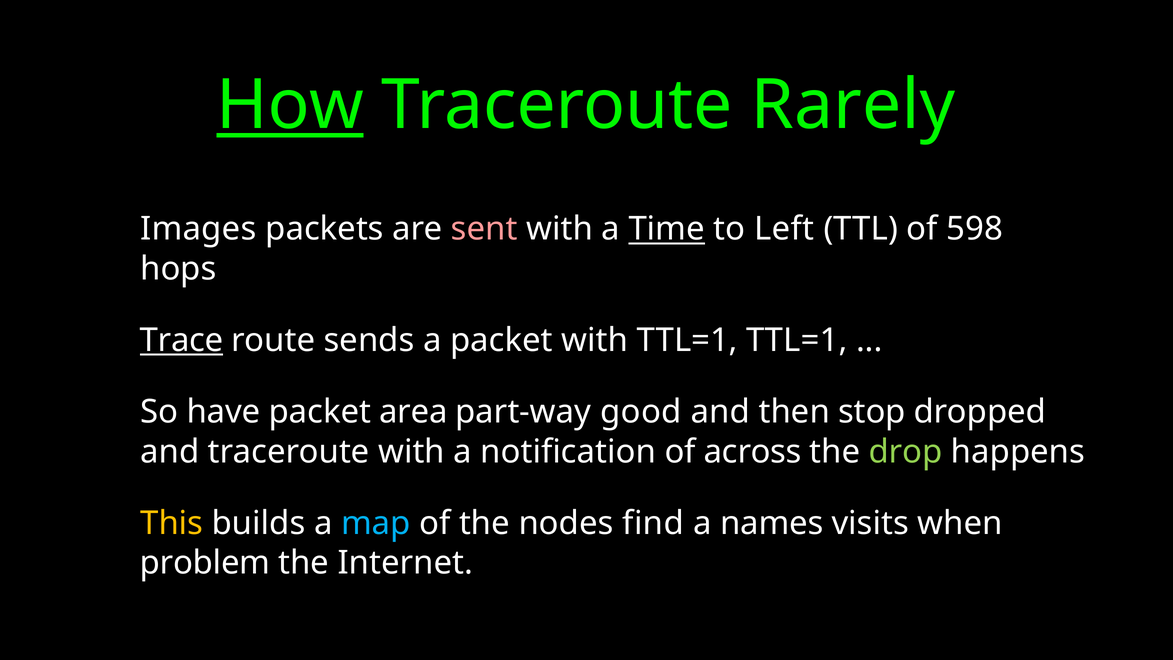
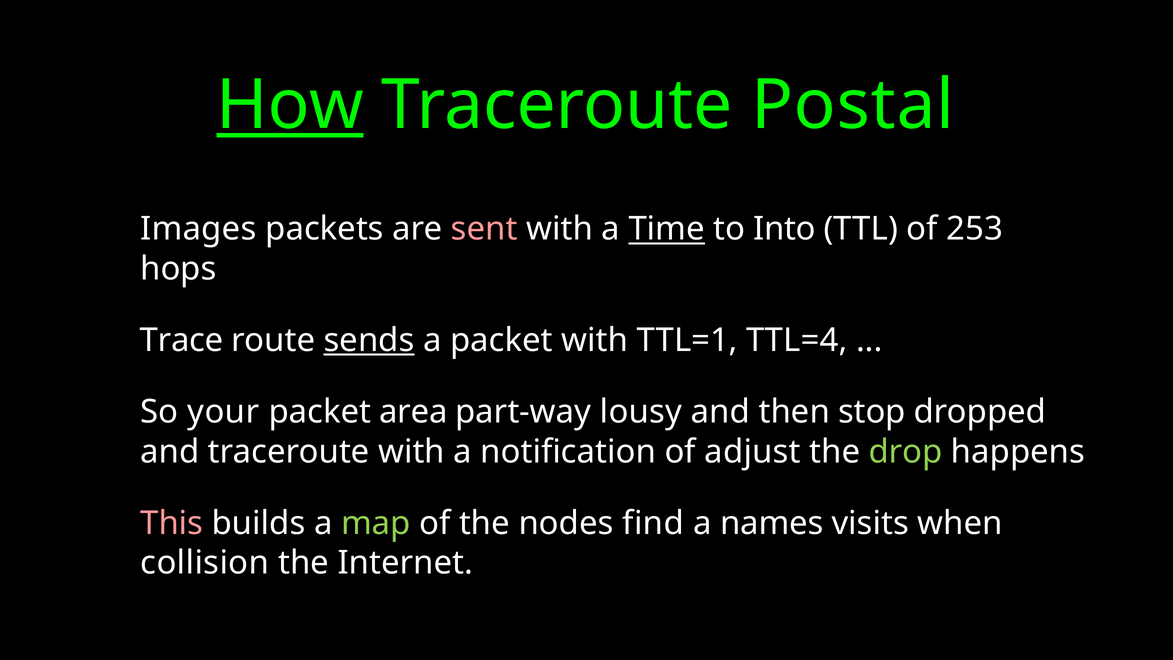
Rarely: Rarely -> Postal
Left: Left -> Into
598: 598 -> 253
Trace underline: present -> none
sends underline: none -> present
TTL=1 TTL=1: TTL=1 -> TTL=4
have: have -> your
good: good -> lousy
across: across -> adjust
This colour: yellow -> pink
map colour: light blue -> light green
problem: problem -> collision
